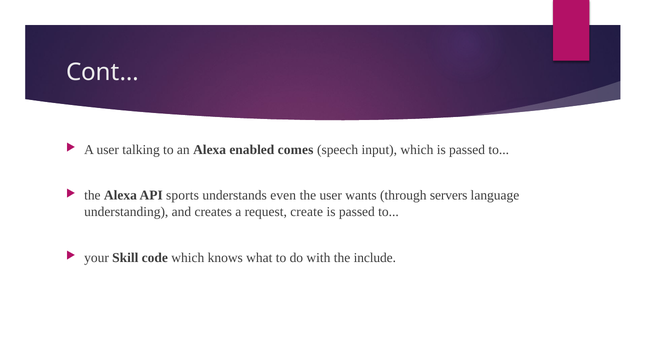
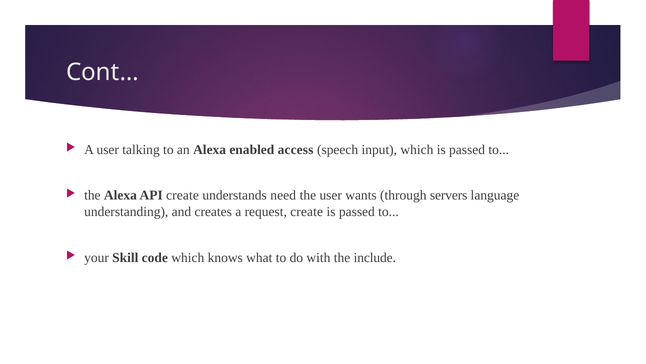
comes: comes -> access
API sports: sports -> create
even: even -> need
